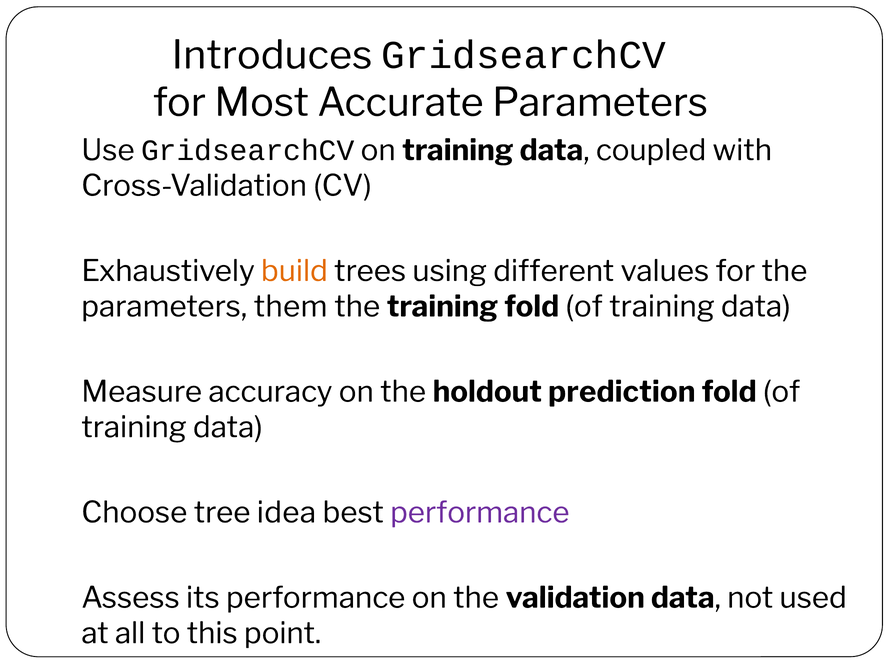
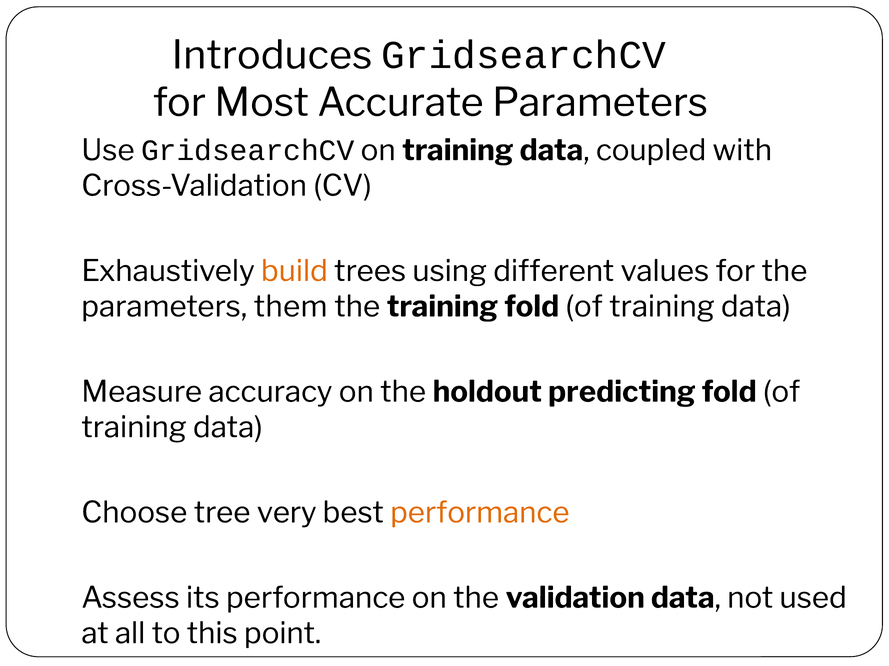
prediction: prediction -> predicting
idea: idea -> very
performance at (480, 513) colour: purple -> orange
